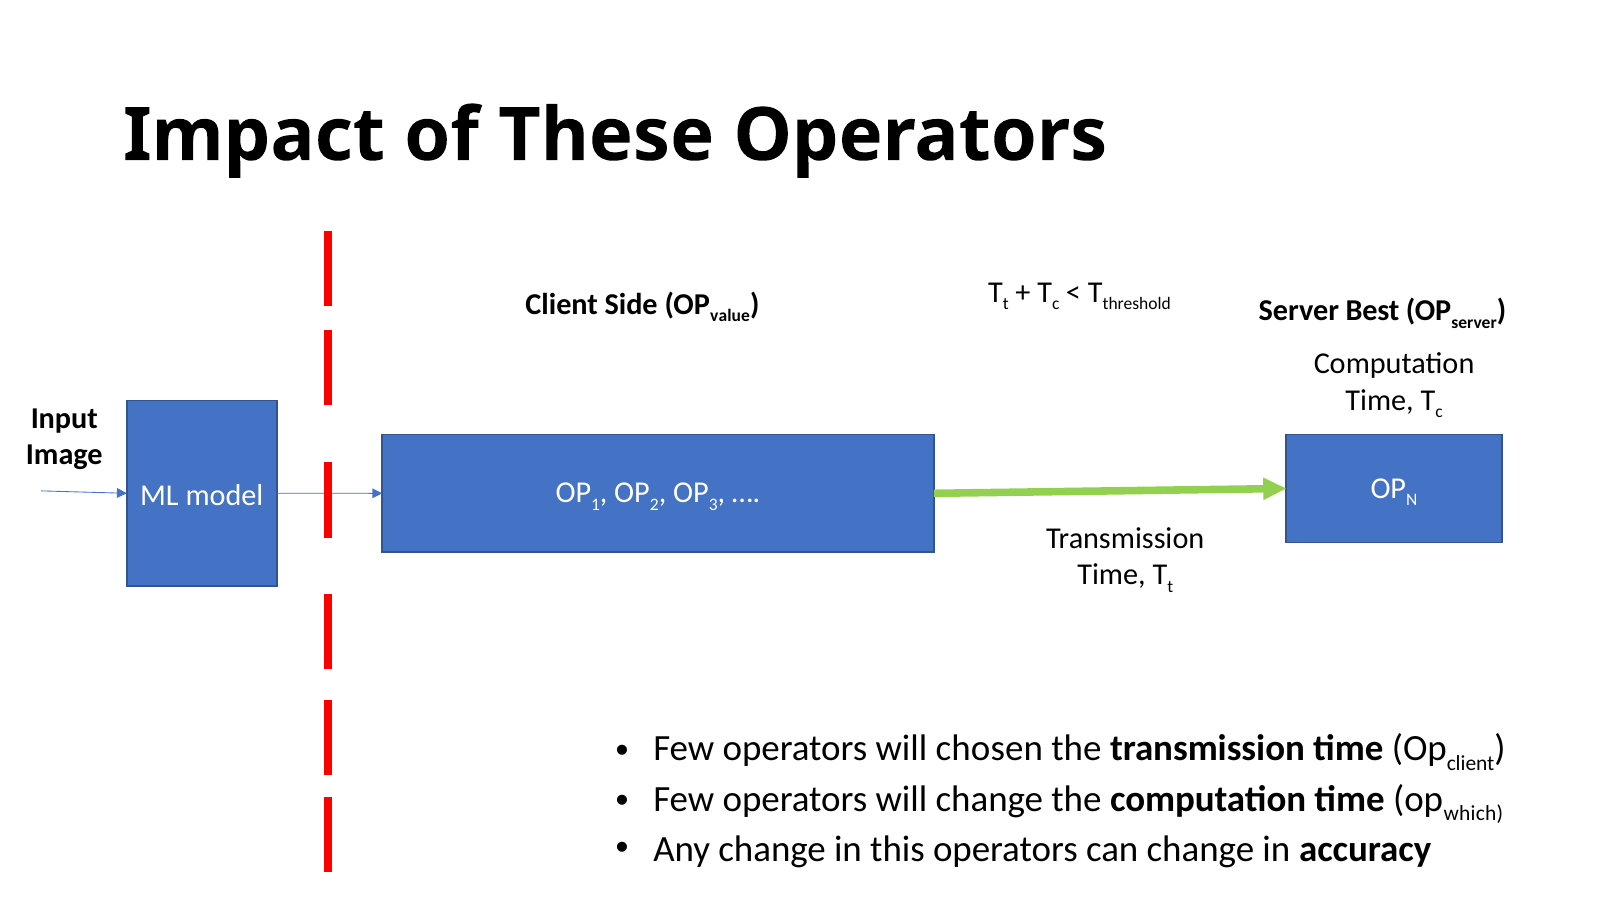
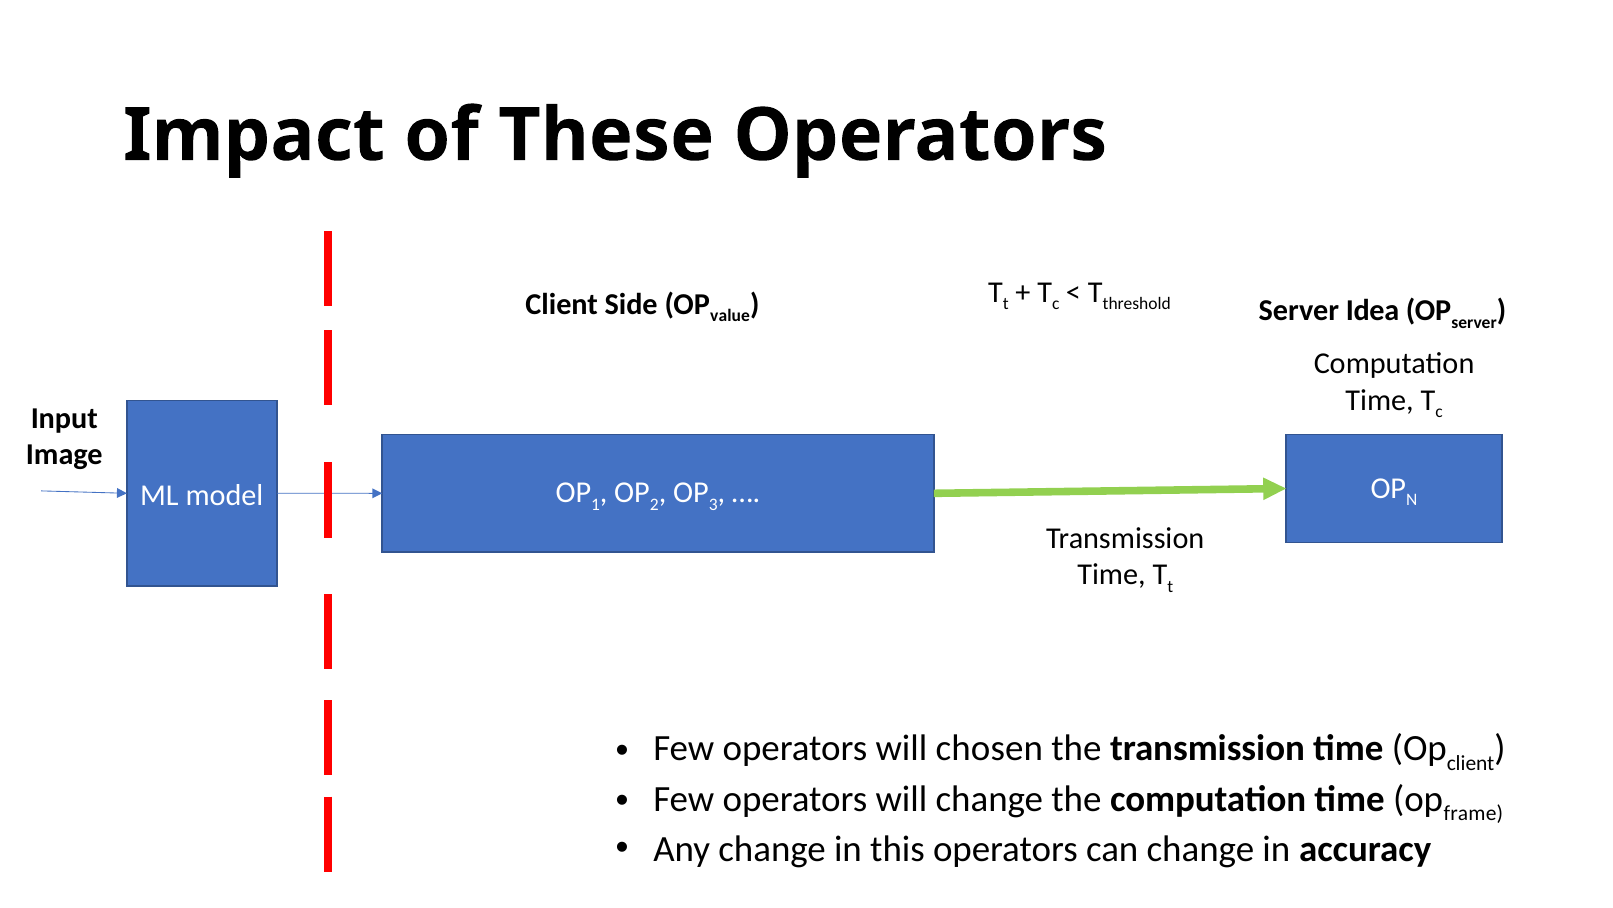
Best: Best -> Idea
which: which -> frame
